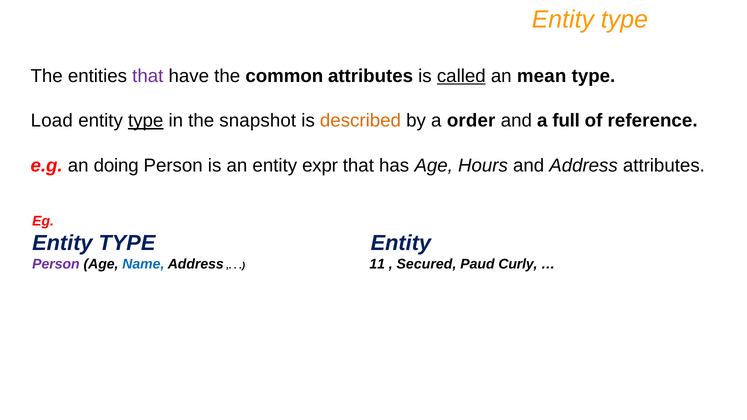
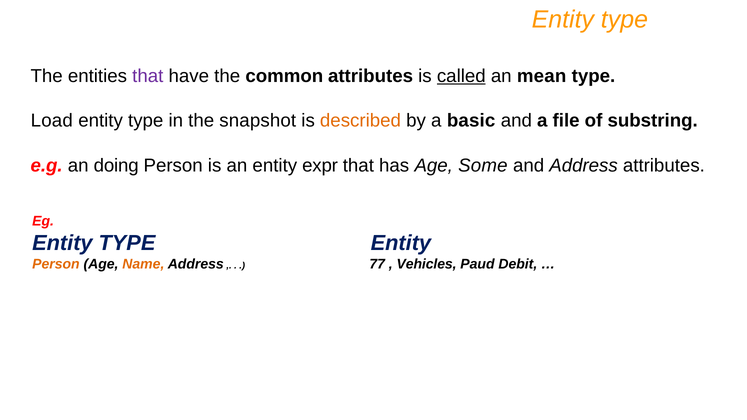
type at (146, 121) underline: present -> none
order: order -> basic
full: full -> file
reference: reference -> substring
Hours: Hours -> Some
Person at (56, 264) colour: purple -> orange
Name colour: blue -> orange
11: 11 -> 77
Secured: Secured -> Vehicles
Curly: Curly -> Debit
